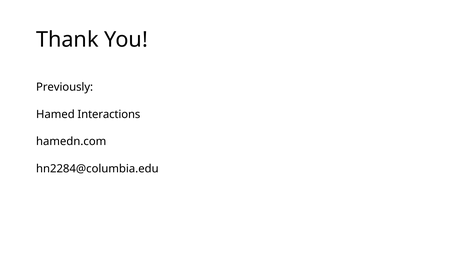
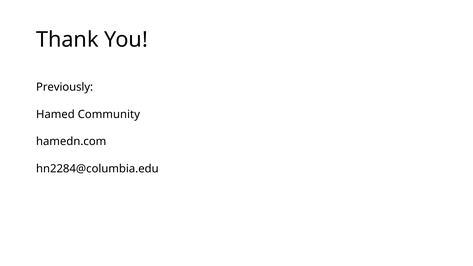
Interactions: Interactions -> Community
